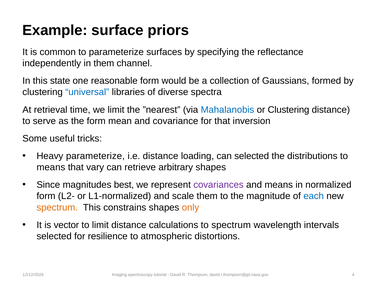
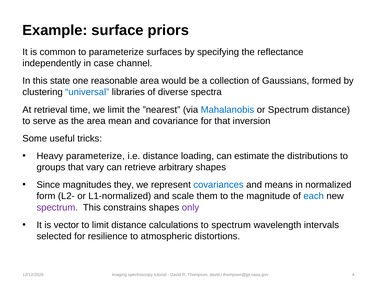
in them: them -> case
reasonable form: form -> area
or Clustering: Clustering -> Spectrum
the form: form -> area
can selected: selected -> estimate
means at (51, 168): means -> groups
best: best -> they
covariances colour: purple -> blue
spectrum at (57, 208) colour: orange -> purple
only colour: orange -> purple
